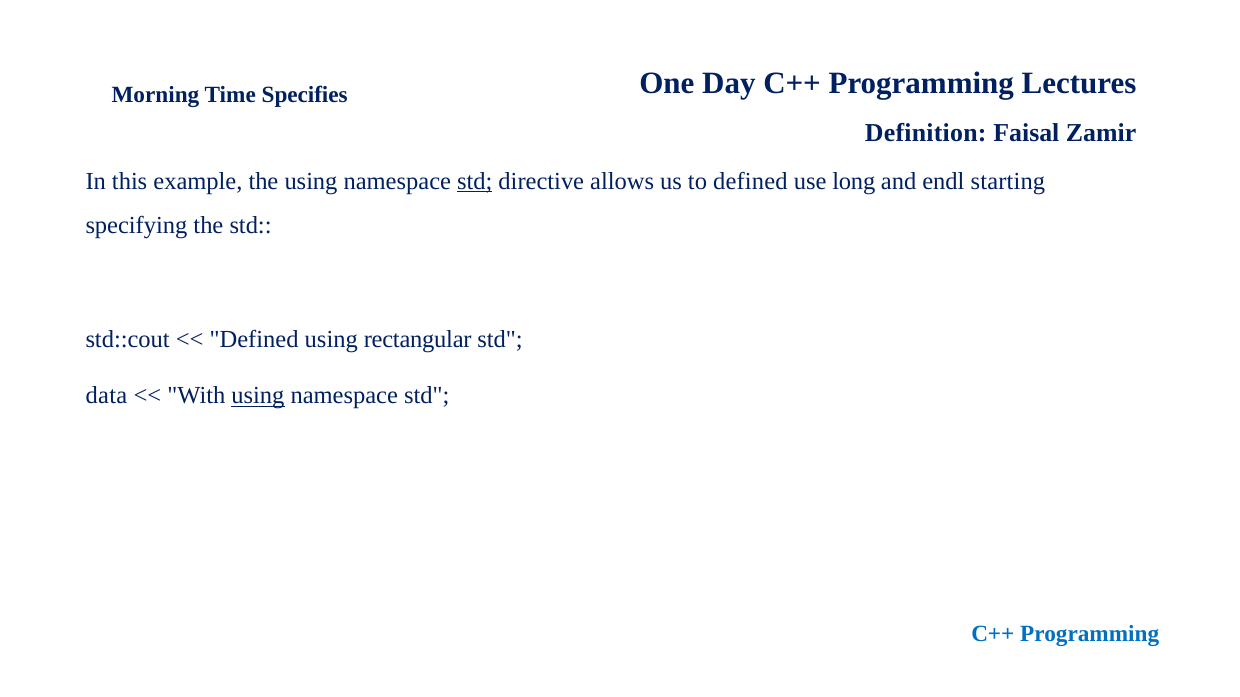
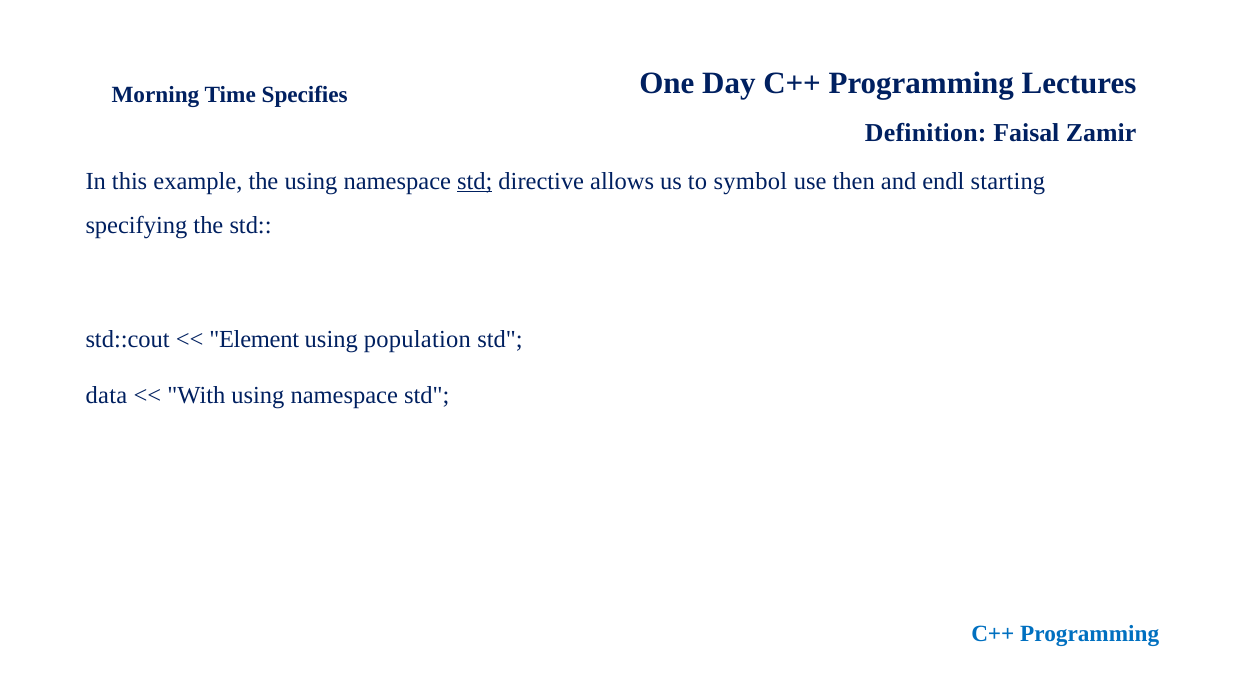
to defined: defined -> symbol
long: long -> then
Defined at (254, 339): Defined -> Element
rectangular: rectangular -> population
using at (258, 396) underline: present -> none
